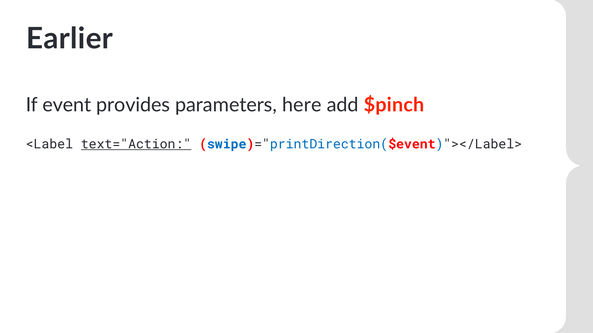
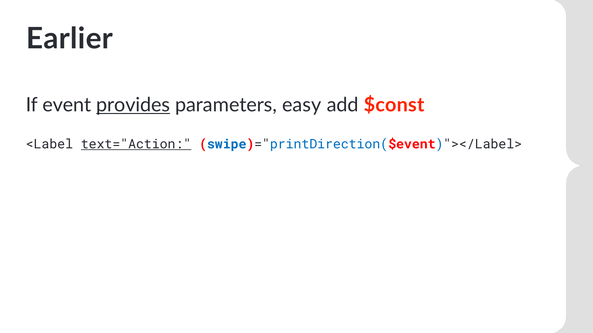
provides underline: none -> present
here: here -> easy
$pinch: $pinch -> $const
